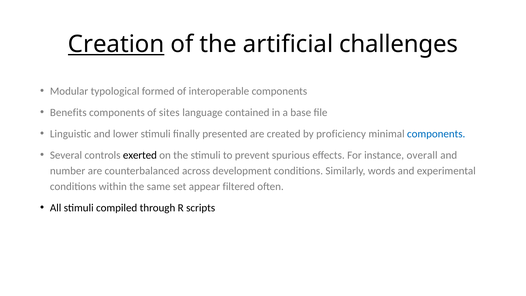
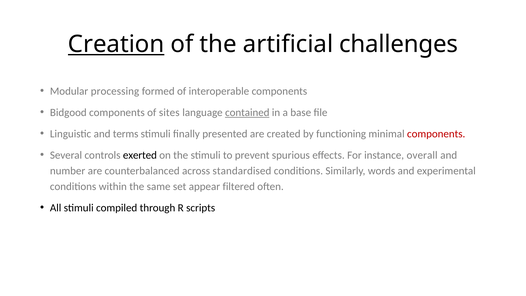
typological: typological -> processing
Benefits: Benefits -> Bidgood
contained underline: none -> present
lower: lower -> terms
proficiency: proficiency -> functioning
components at (436, 134) colour: blue -> red
development: development -> standardised
